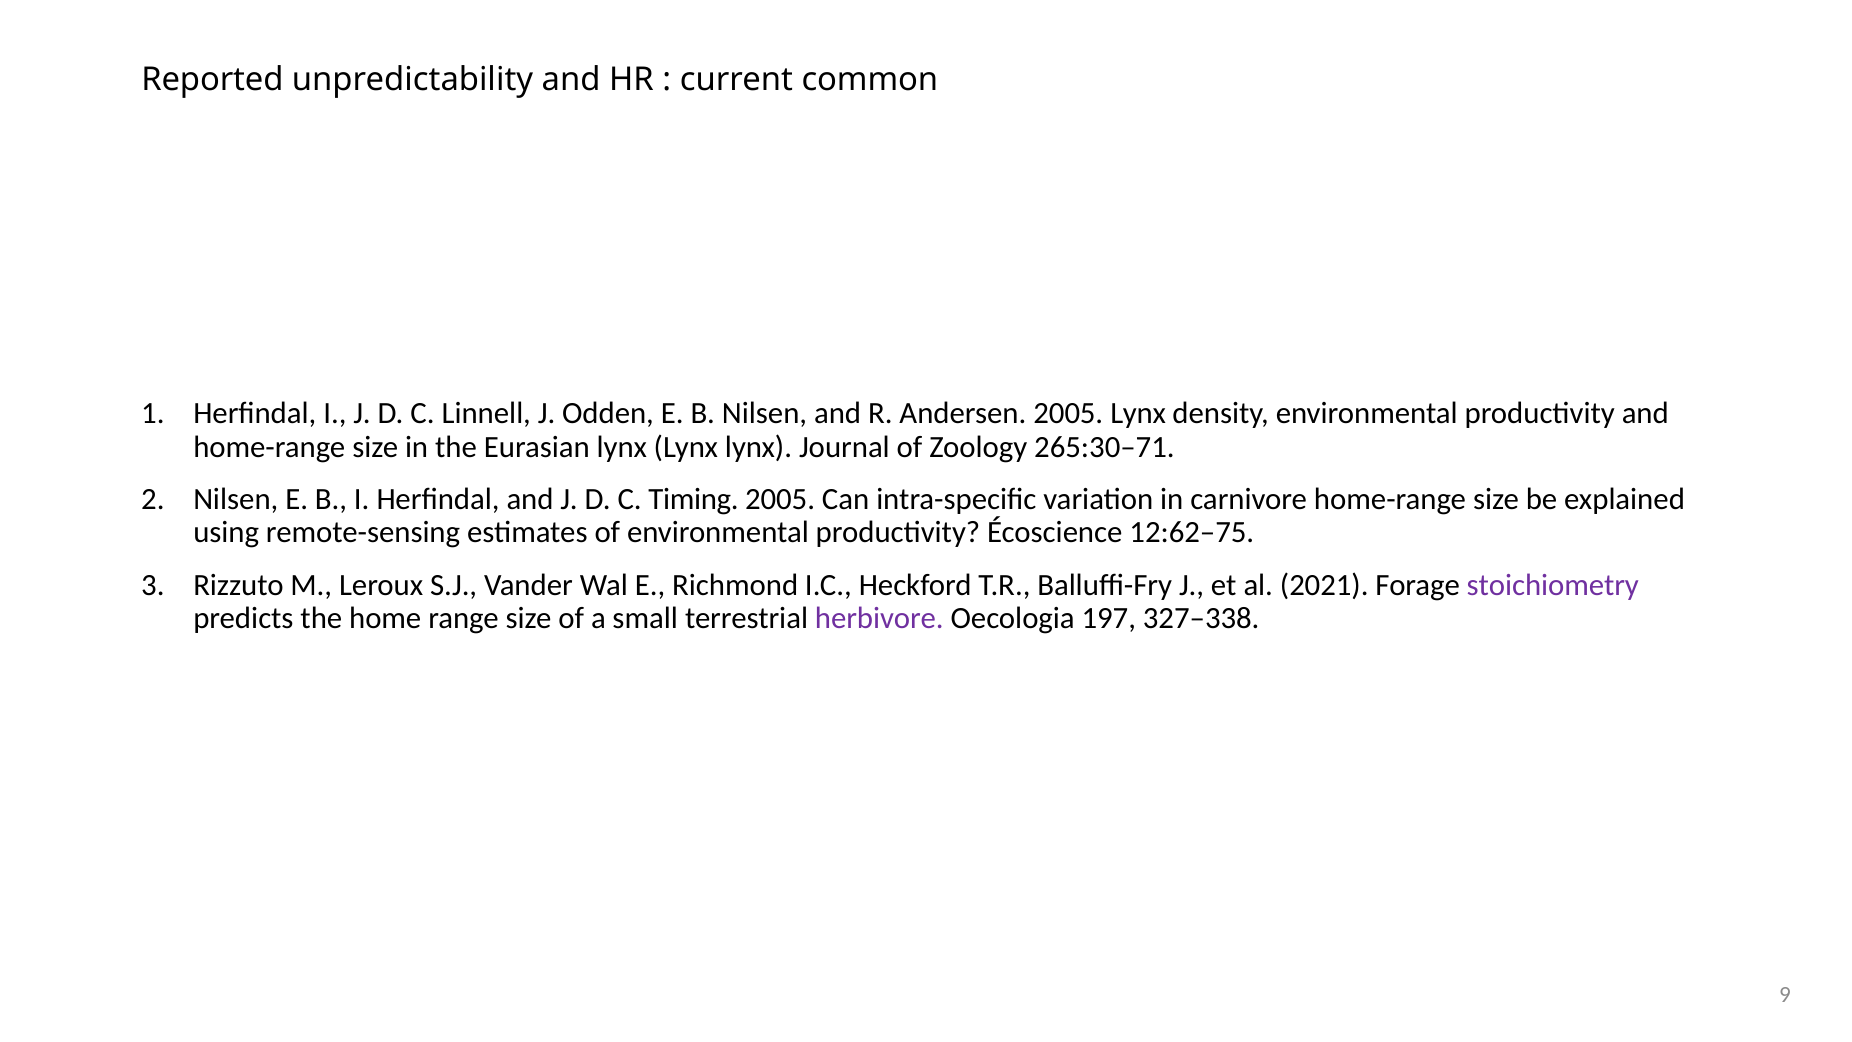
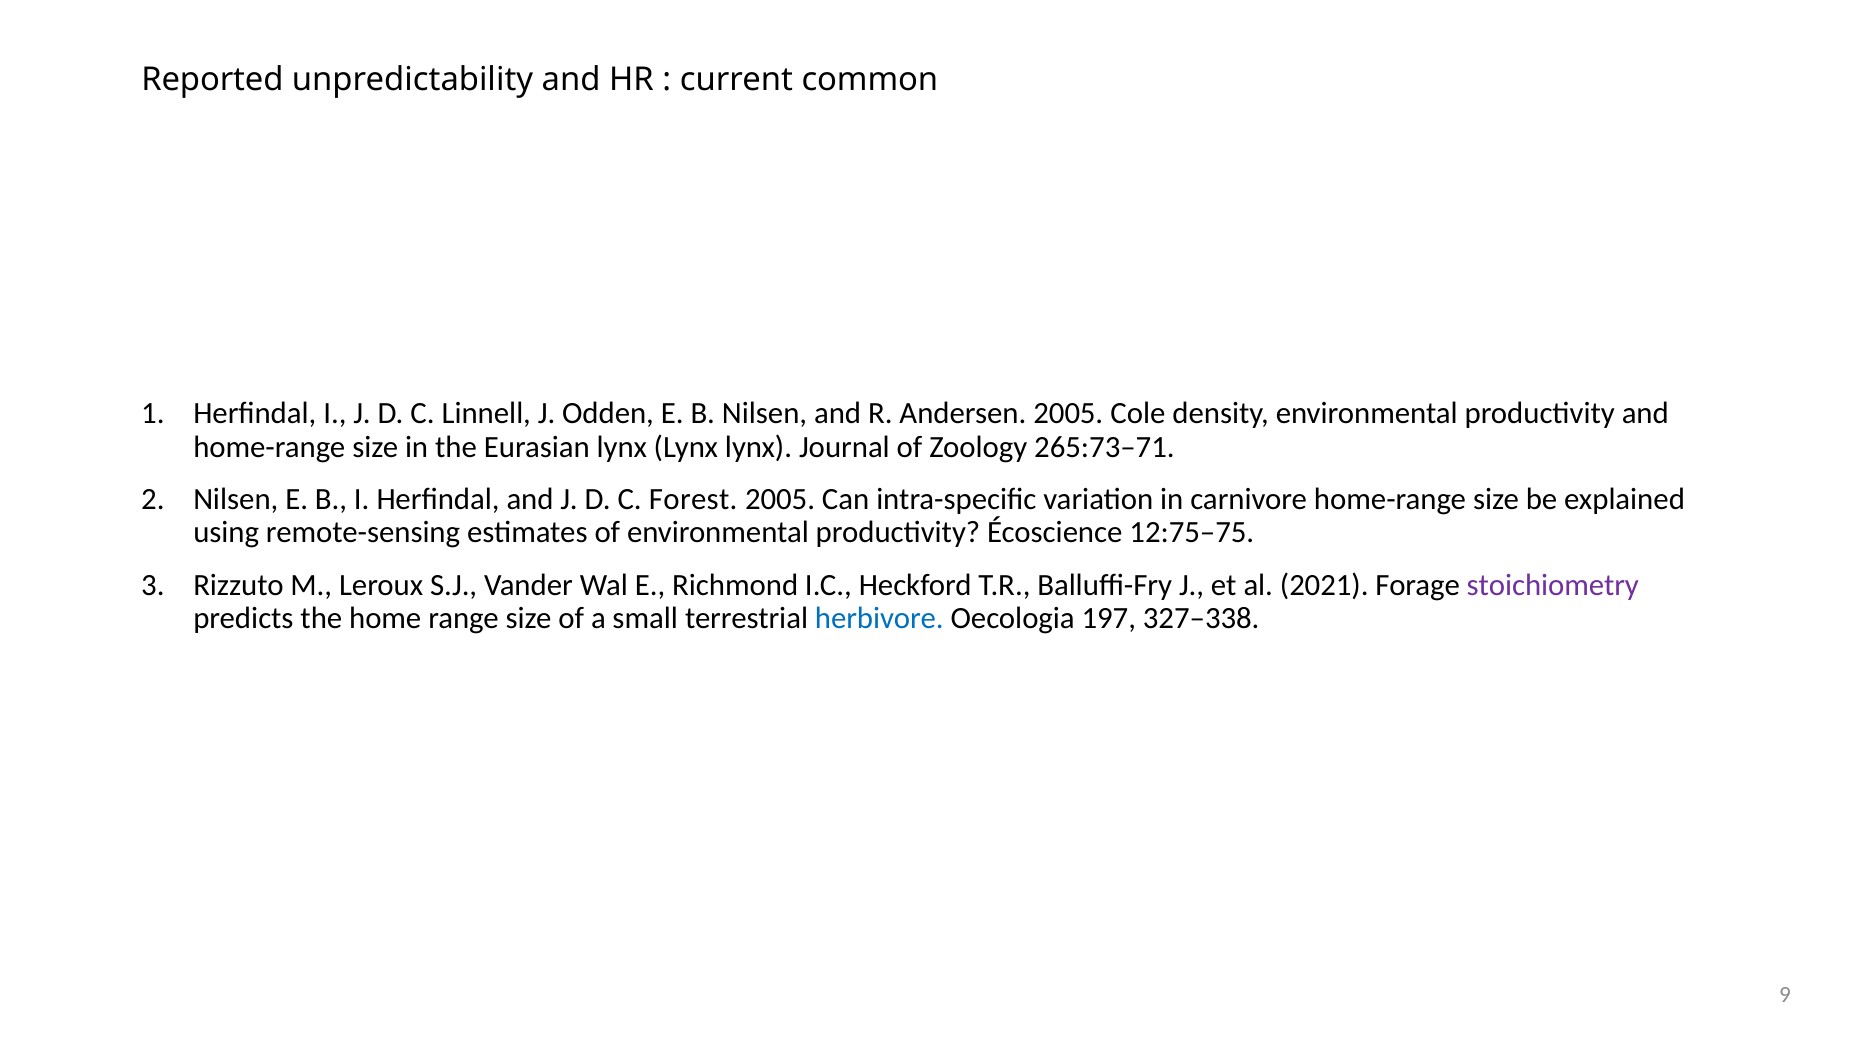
2005 Lynx: Lynx -> Cole
265:30–71: 265:30–71 -> 265:73–71
Timing: Timing -> Forest
12:62–75: 12:62–75 -> 12:75–75
herbivore colour: purple -> blue
